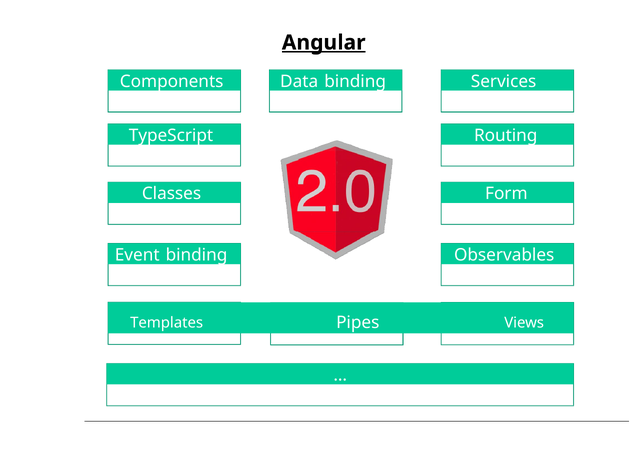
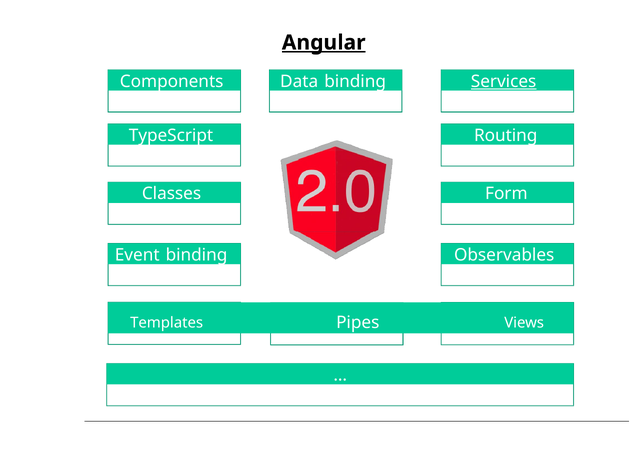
Services underline: none -> present
